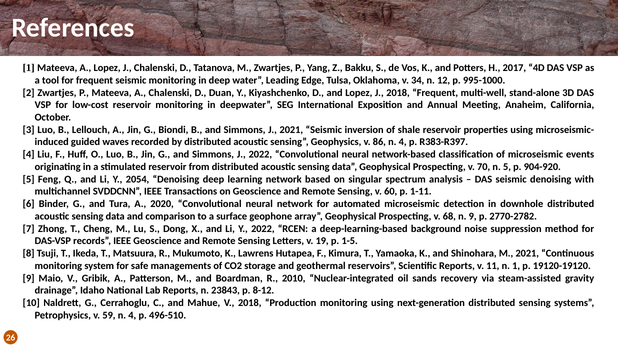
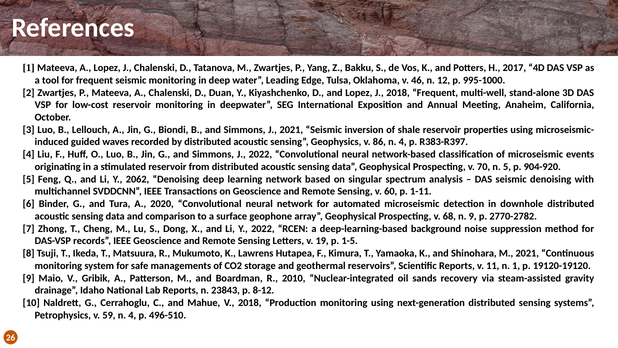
34: 34 -> 46
2054: 2054 -> 2062
